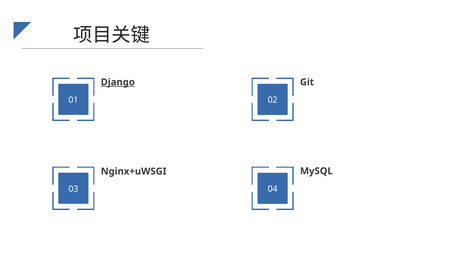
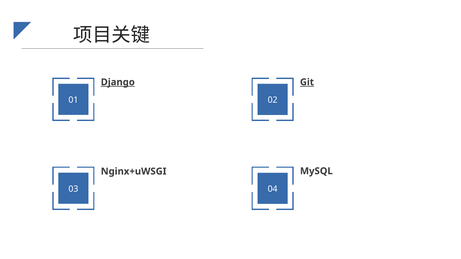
Git underline: none -> present
